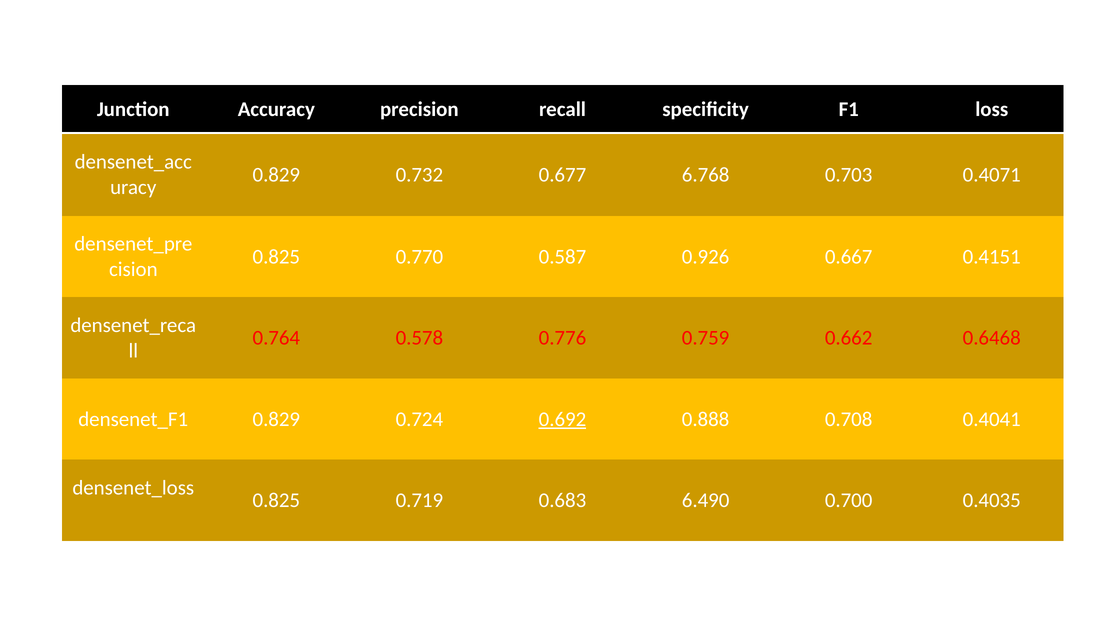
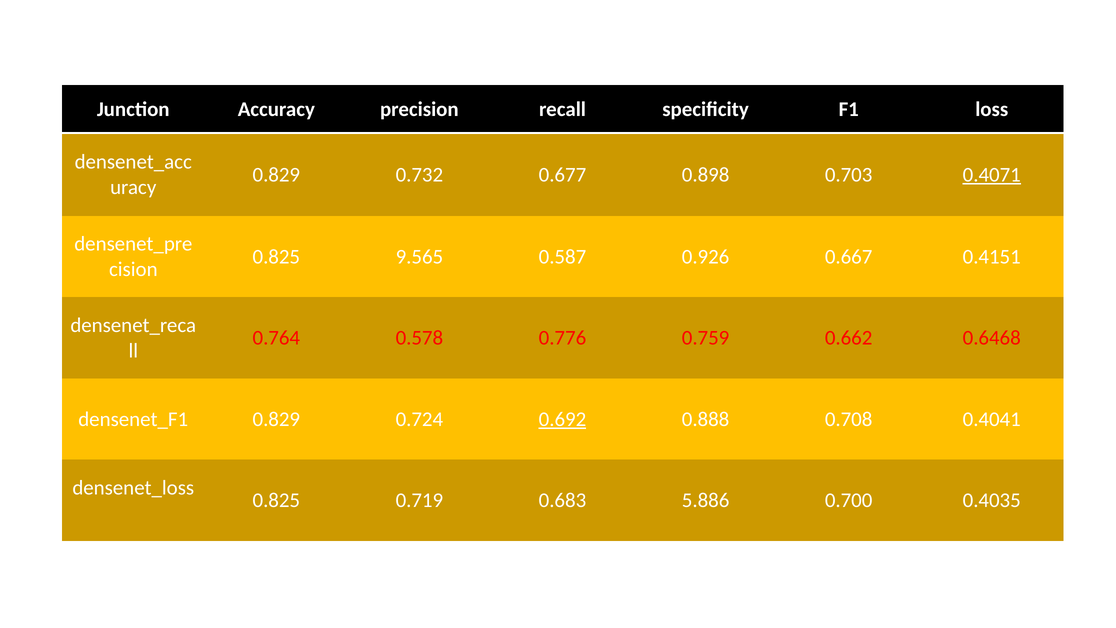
6.768: 6.768 -> 0.898
0.4071 underline: none -> present
0.770: 0.770 -> 9.565
6.490: 6.490 -> 5.886
